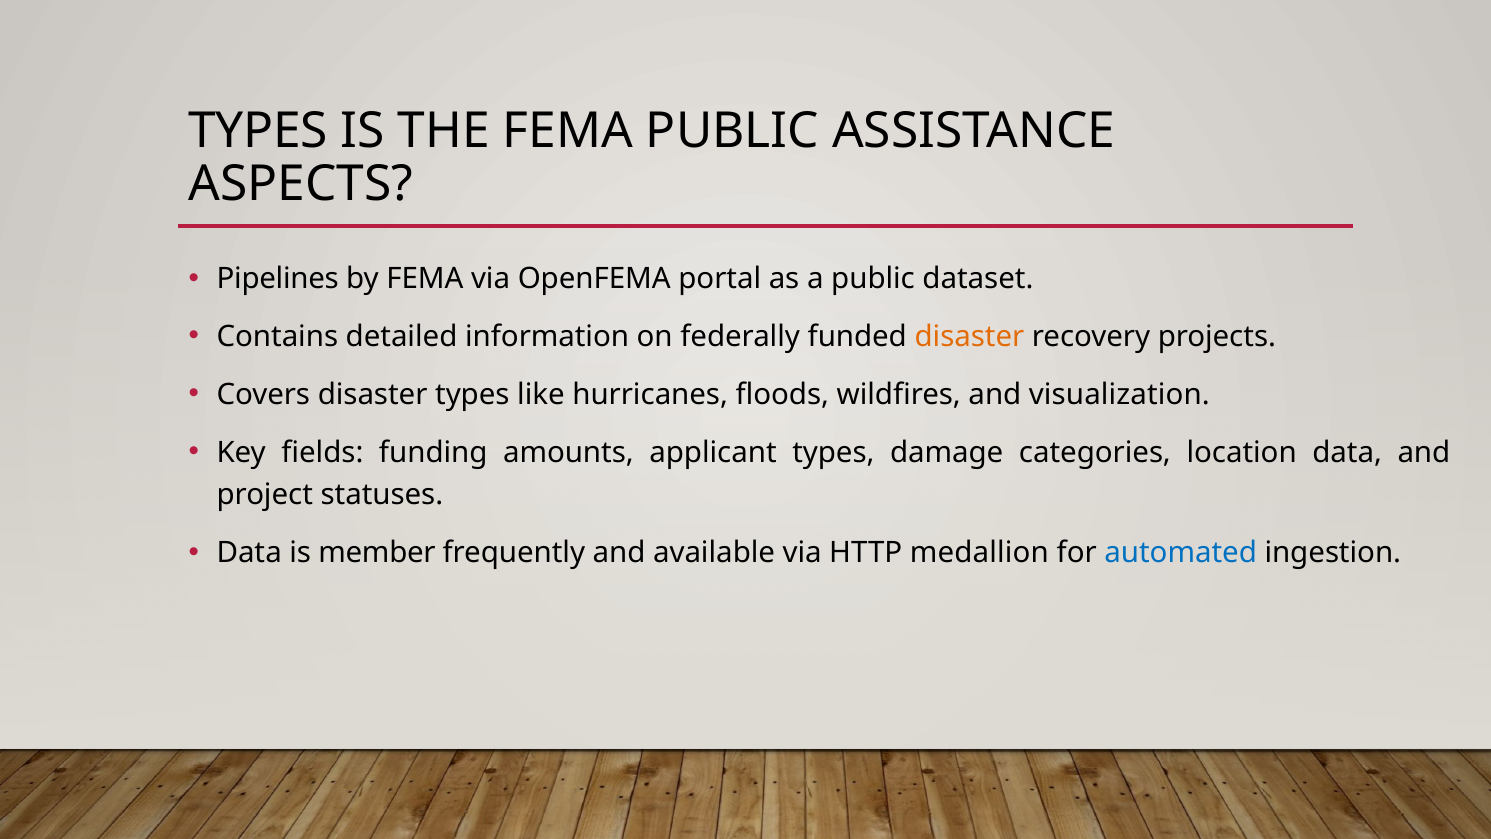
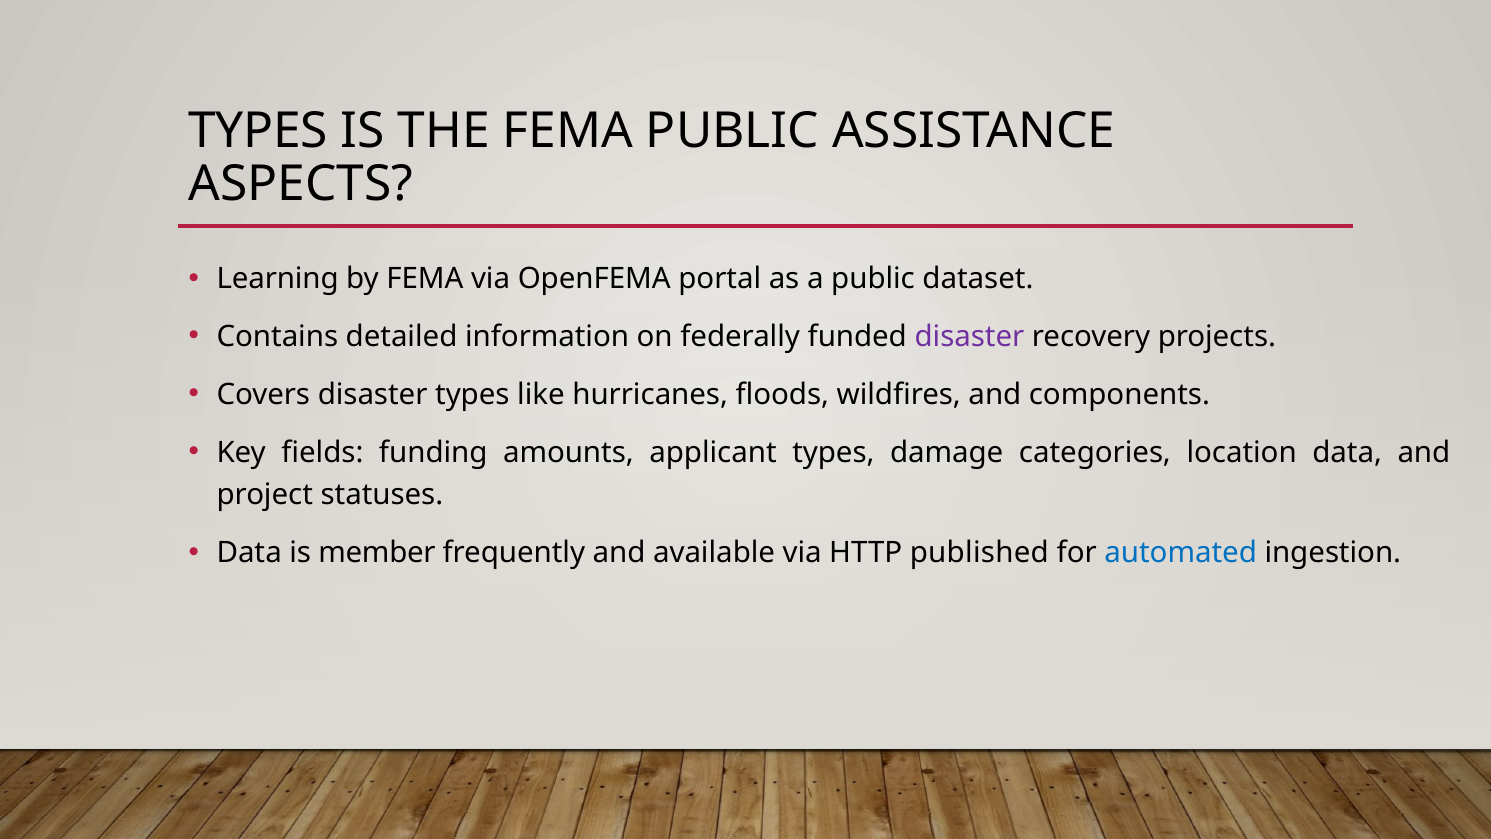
Pipelines: Pipelines -> Learning
disaster at (969, 337) colour: orange -> purple
visualization: visualization -> components
medallion: medallion -> published
